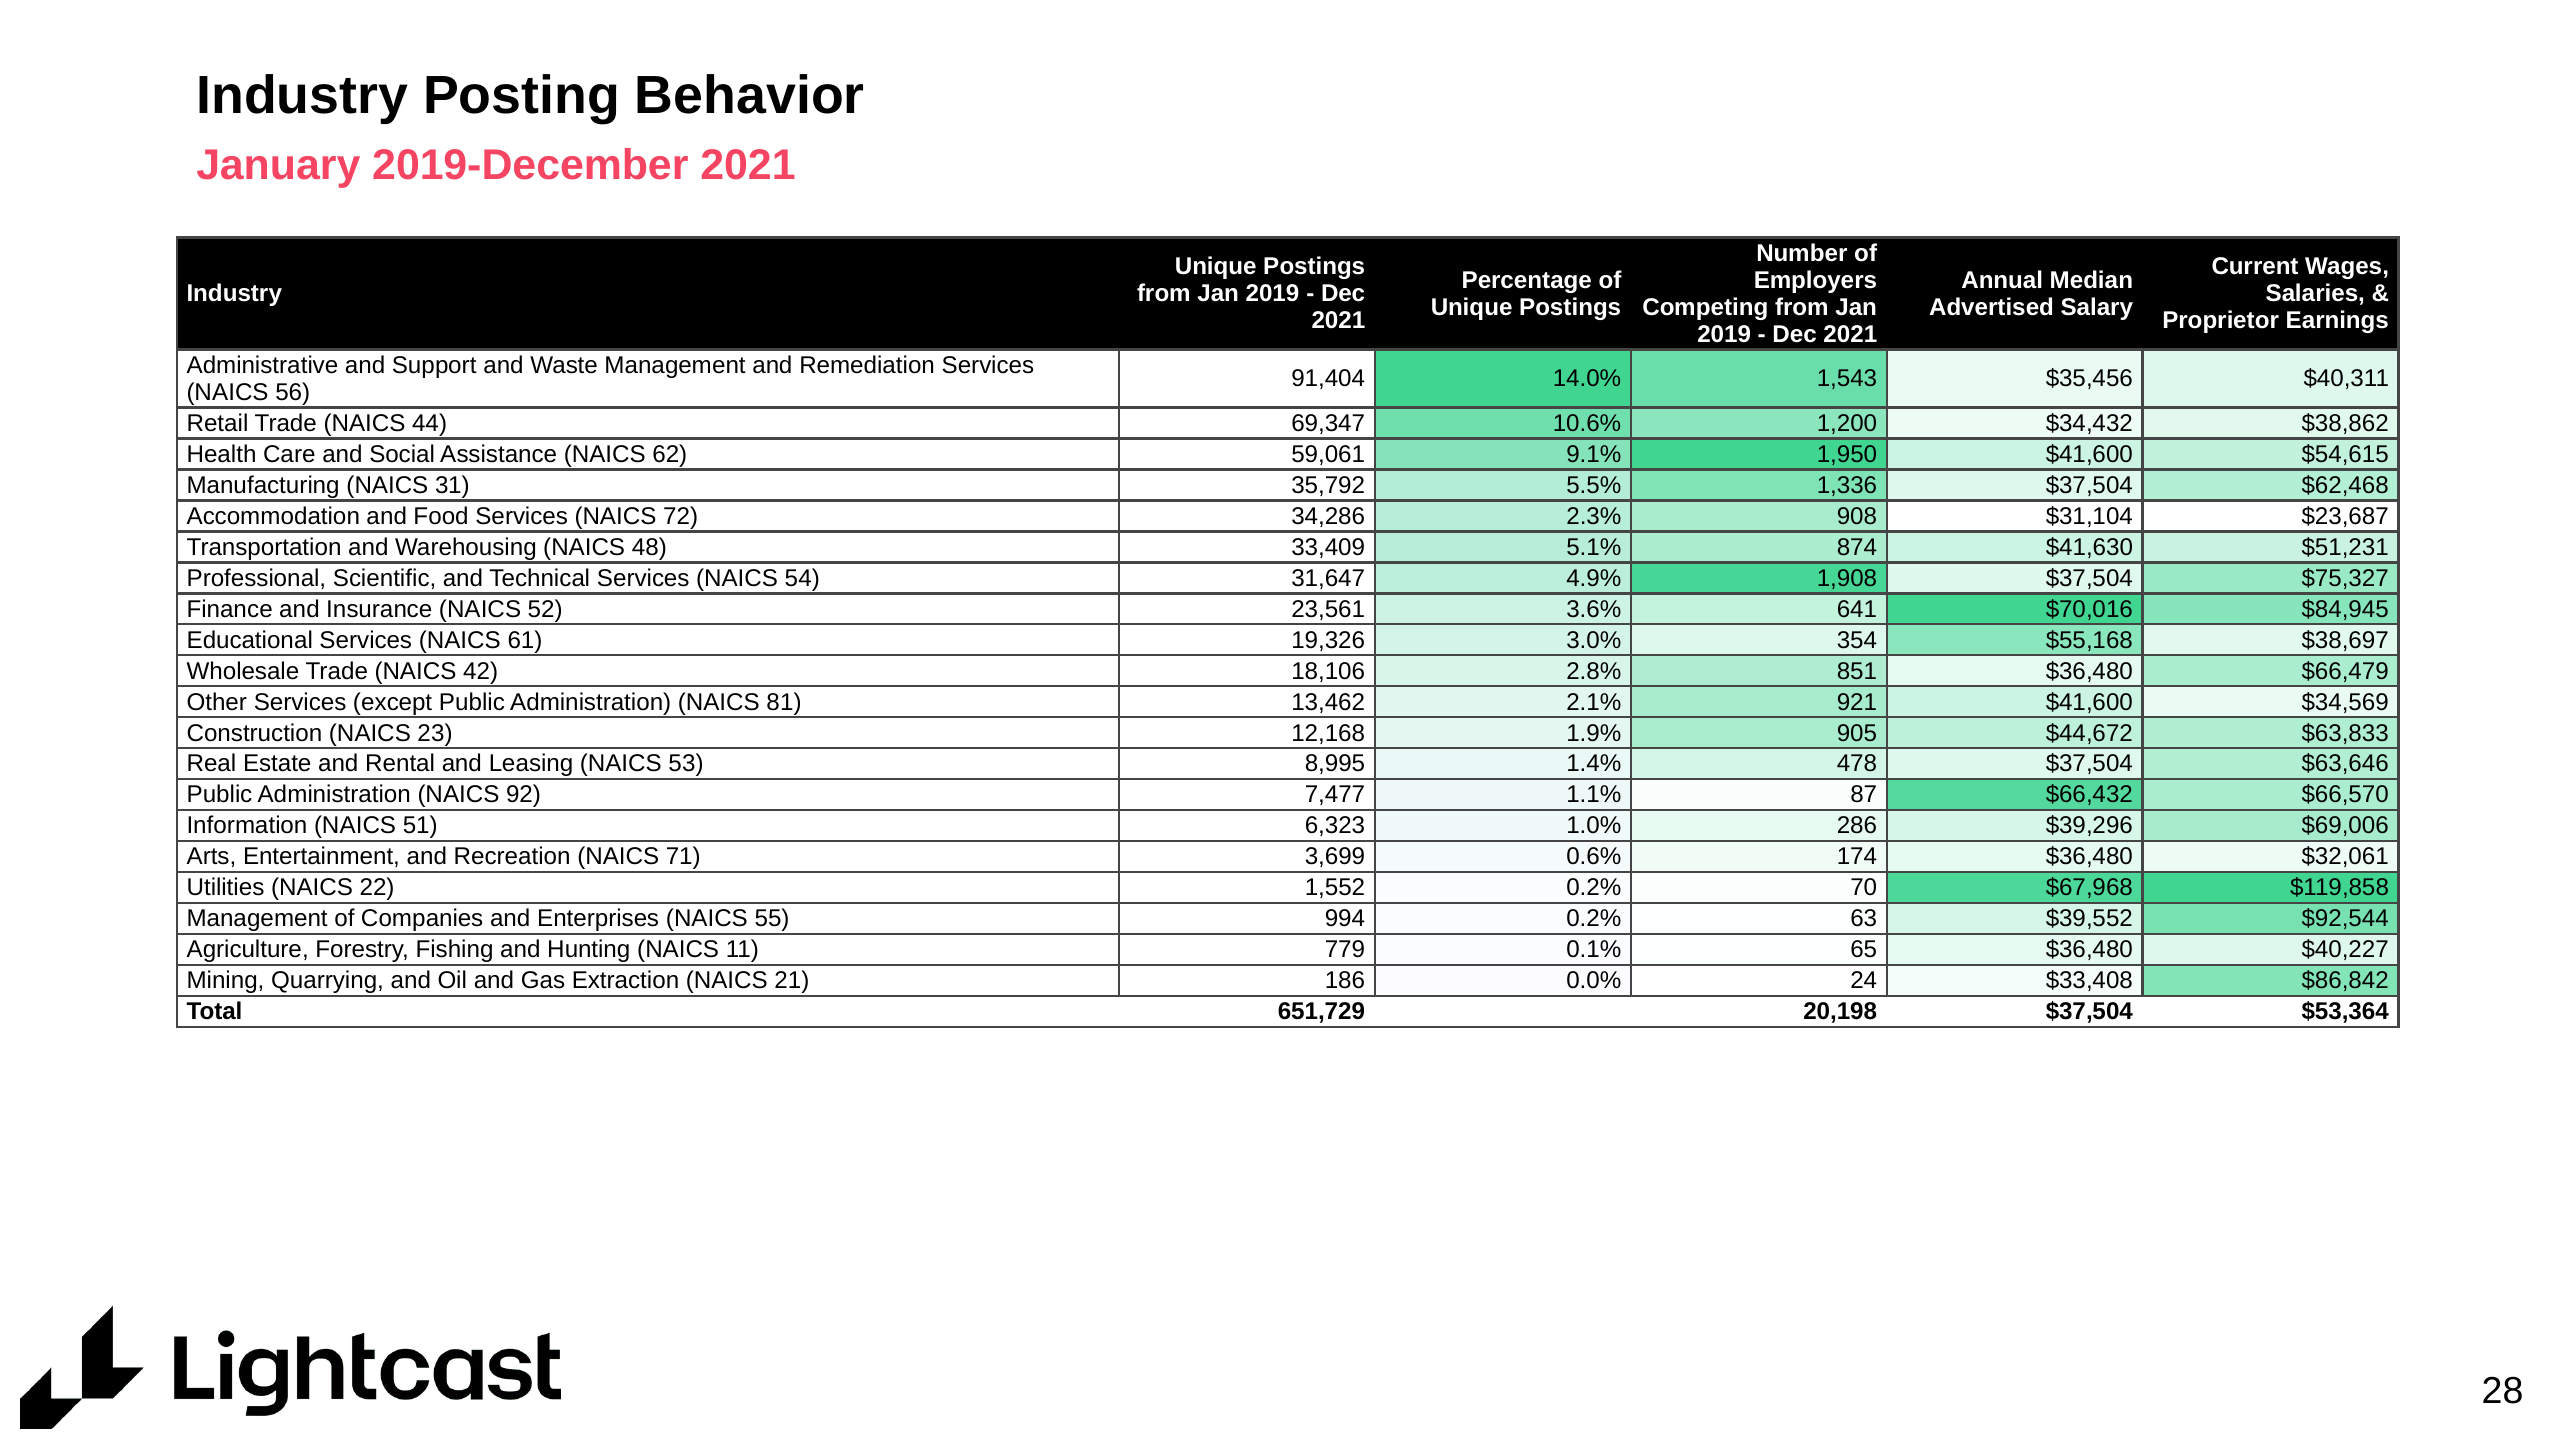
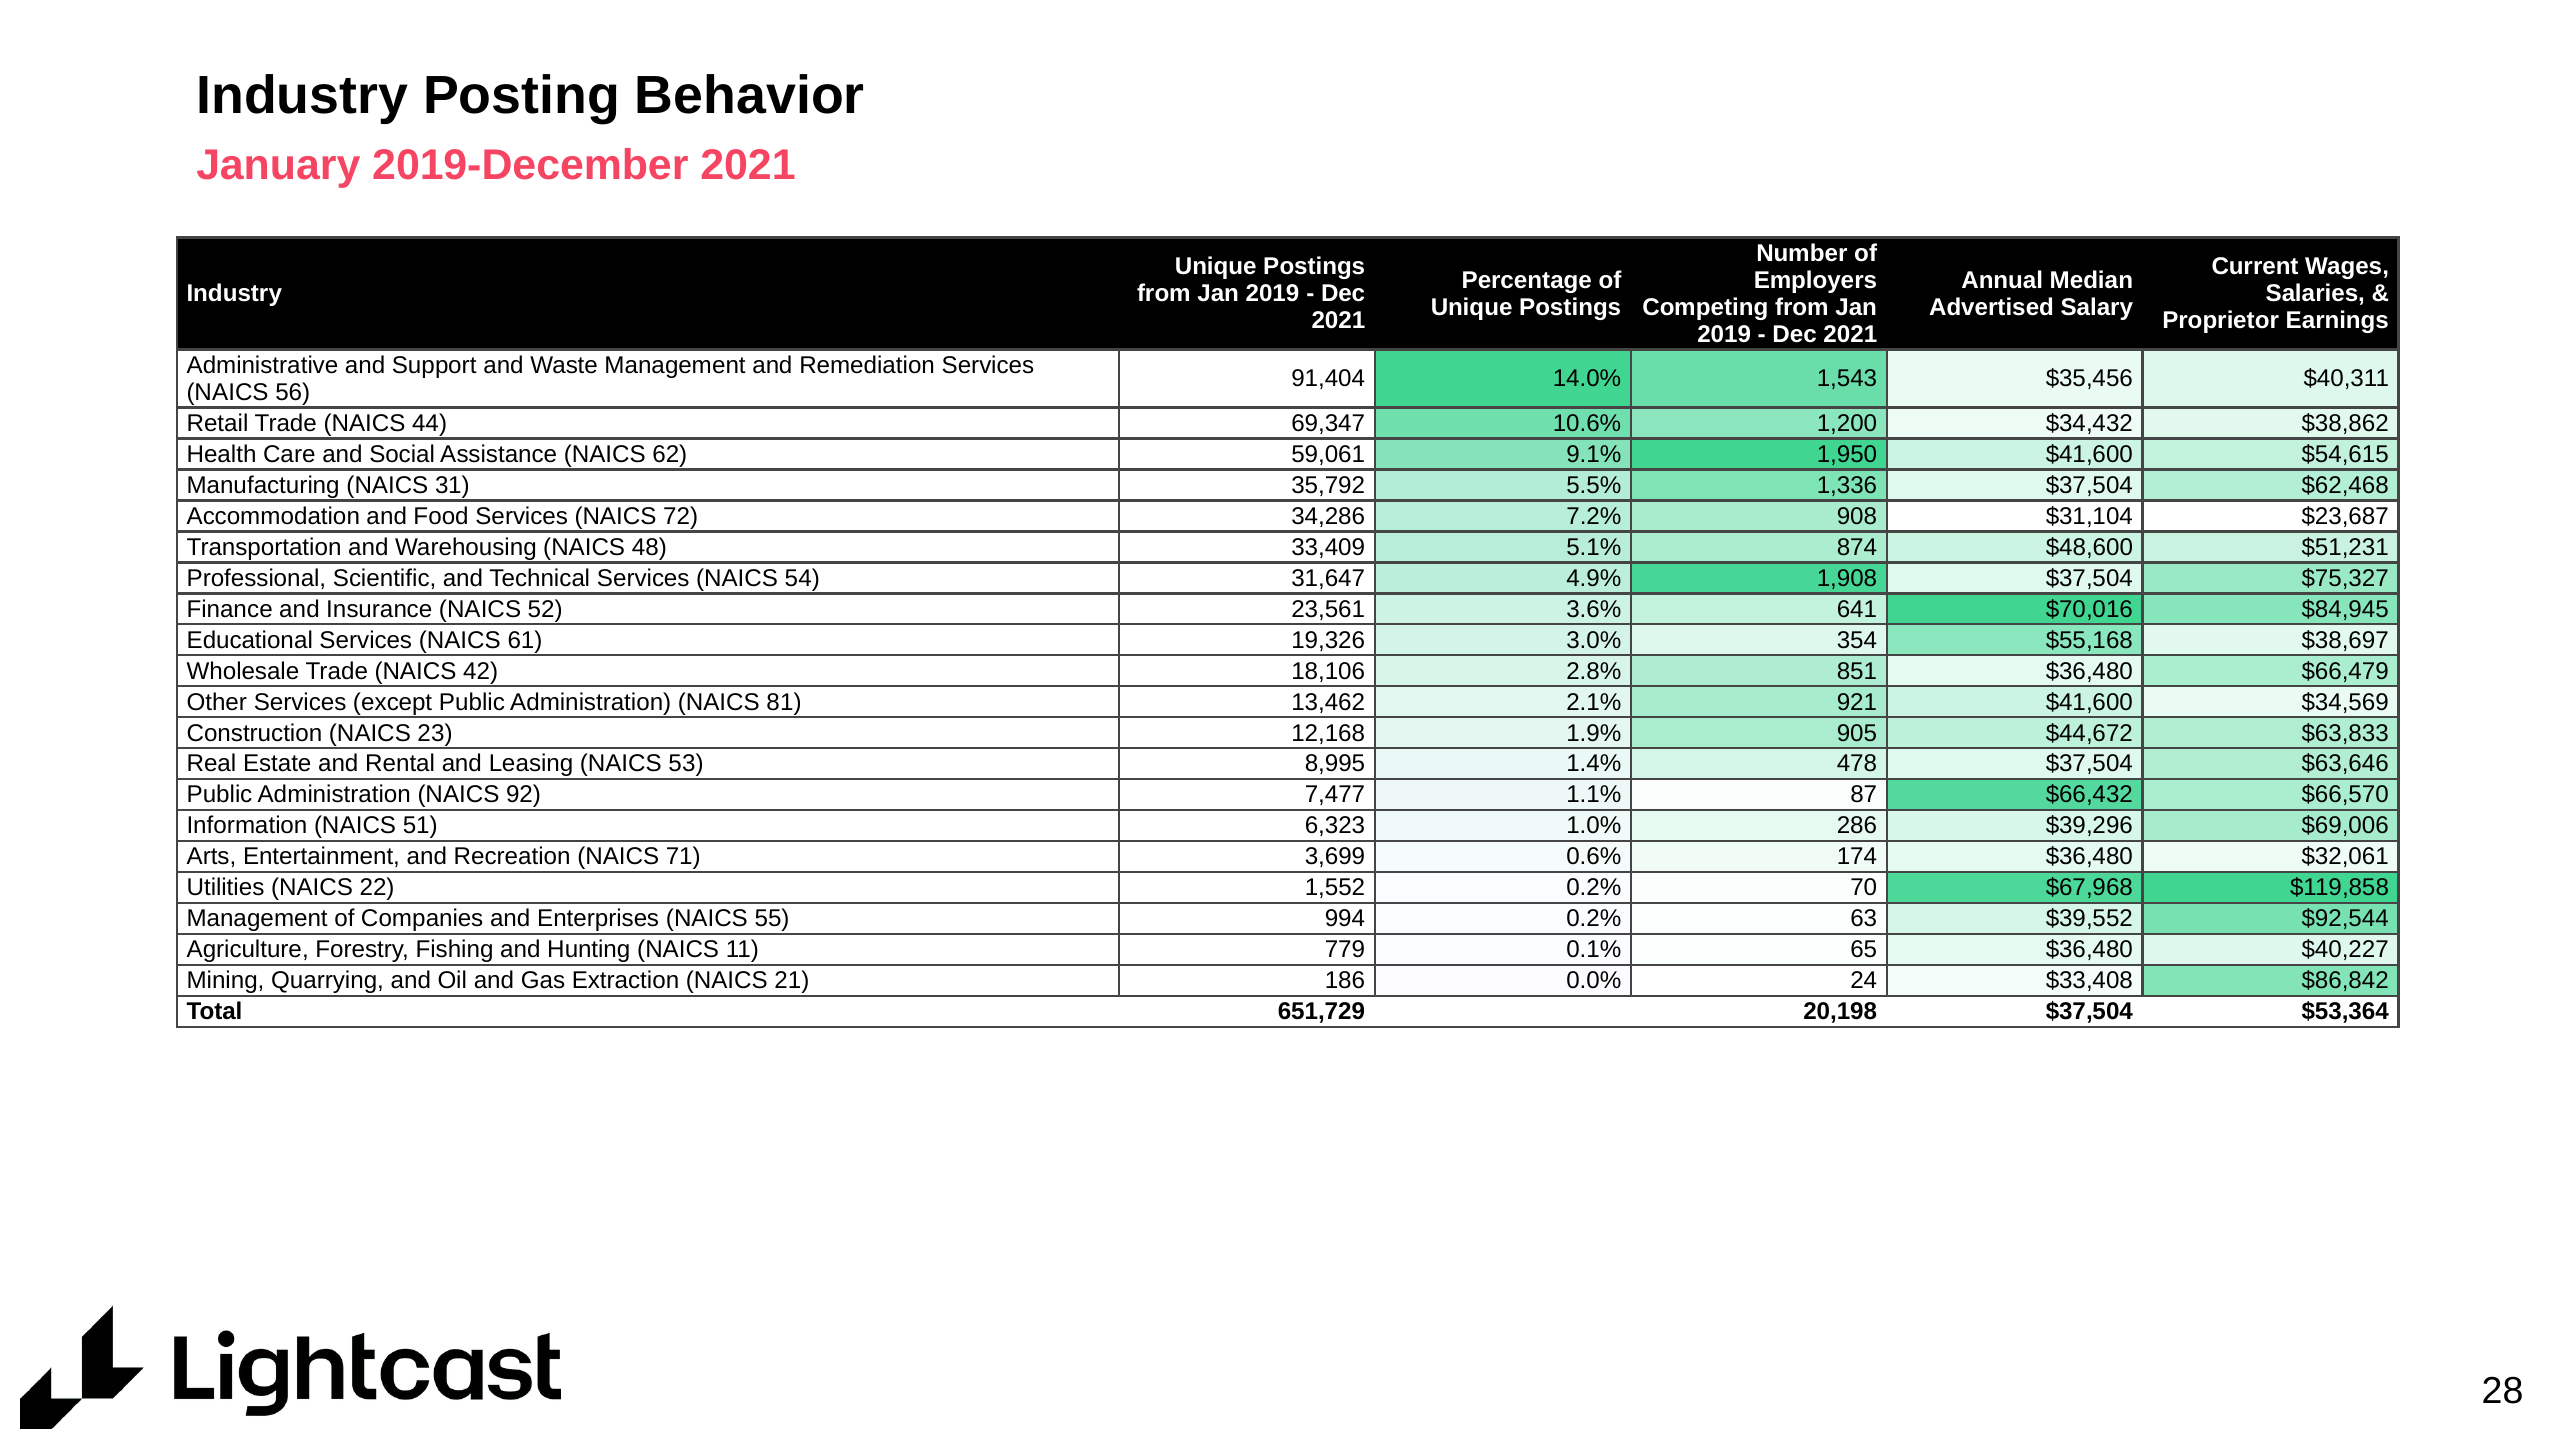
2.3%: 2.3% -> 7.2%
$41,630: $41,630 -> $48,600
